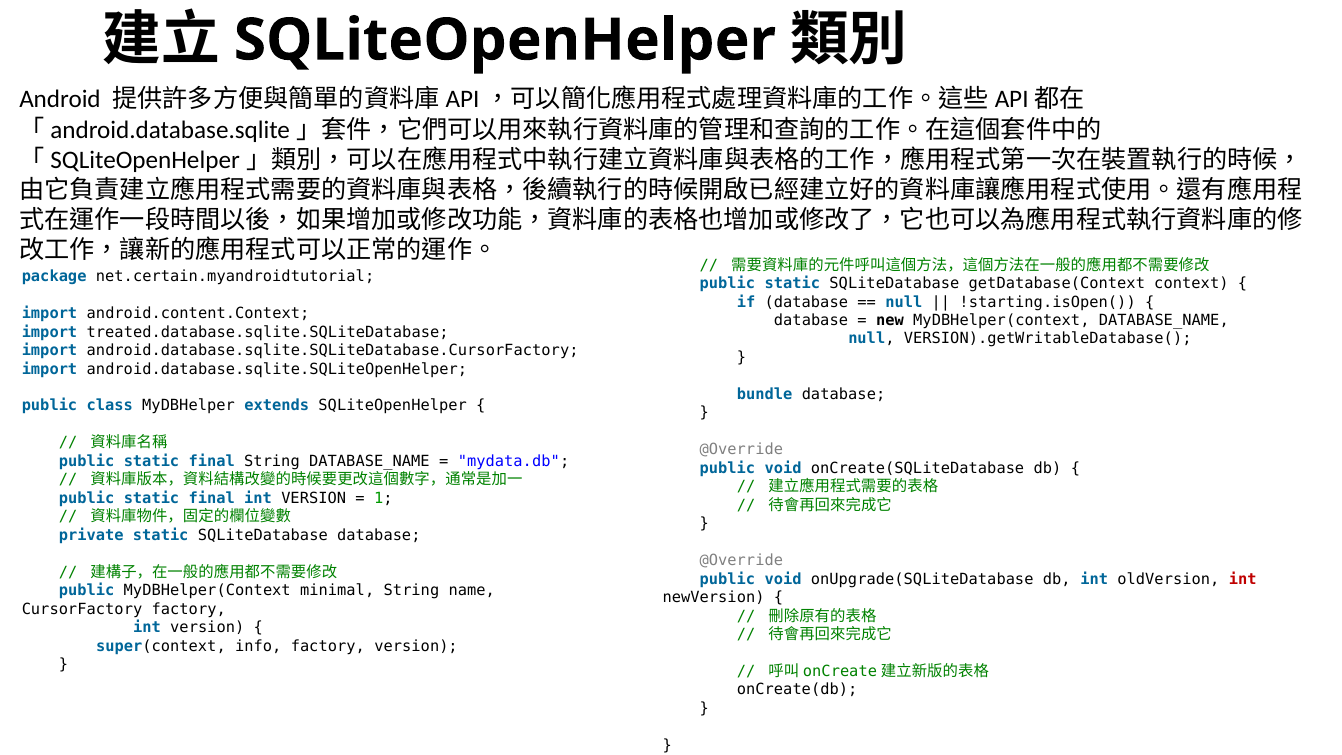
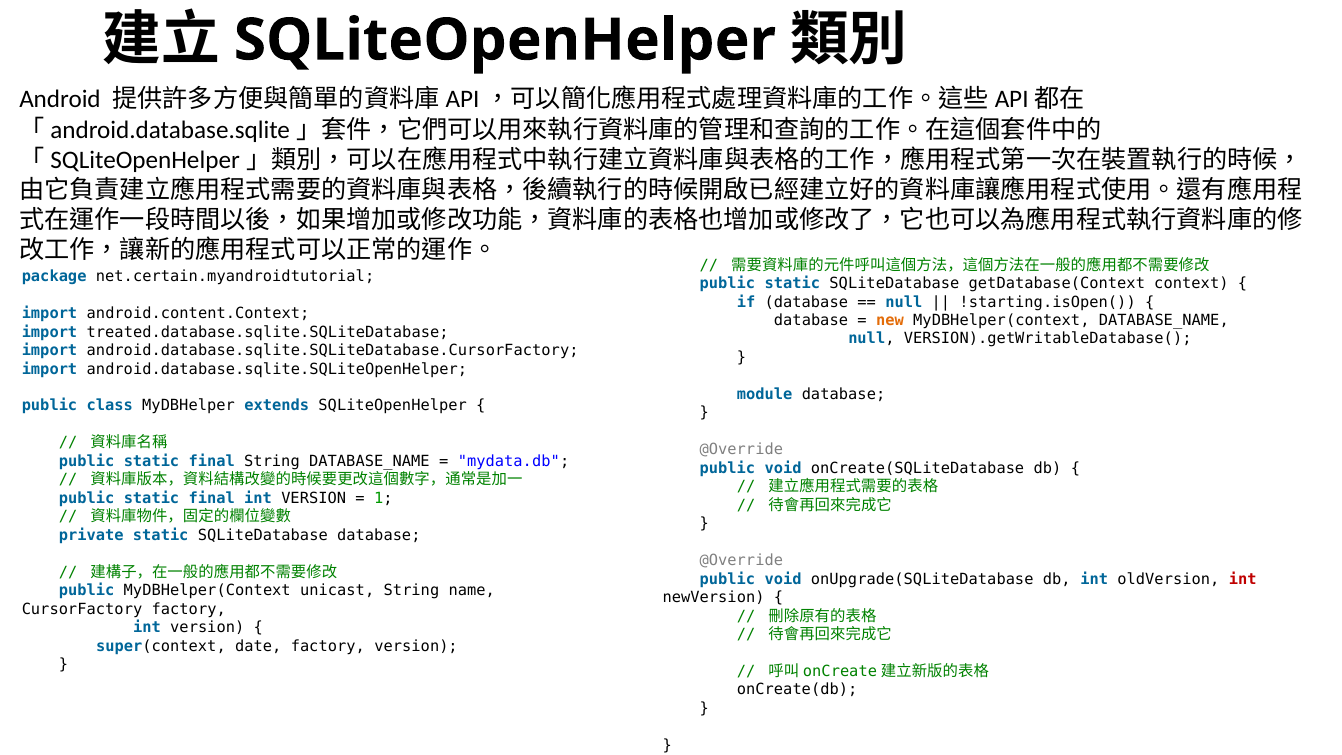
new colour: black -> orange
bundle: bundle -> module
minimal: minimal -> unicast
info: info -> date
